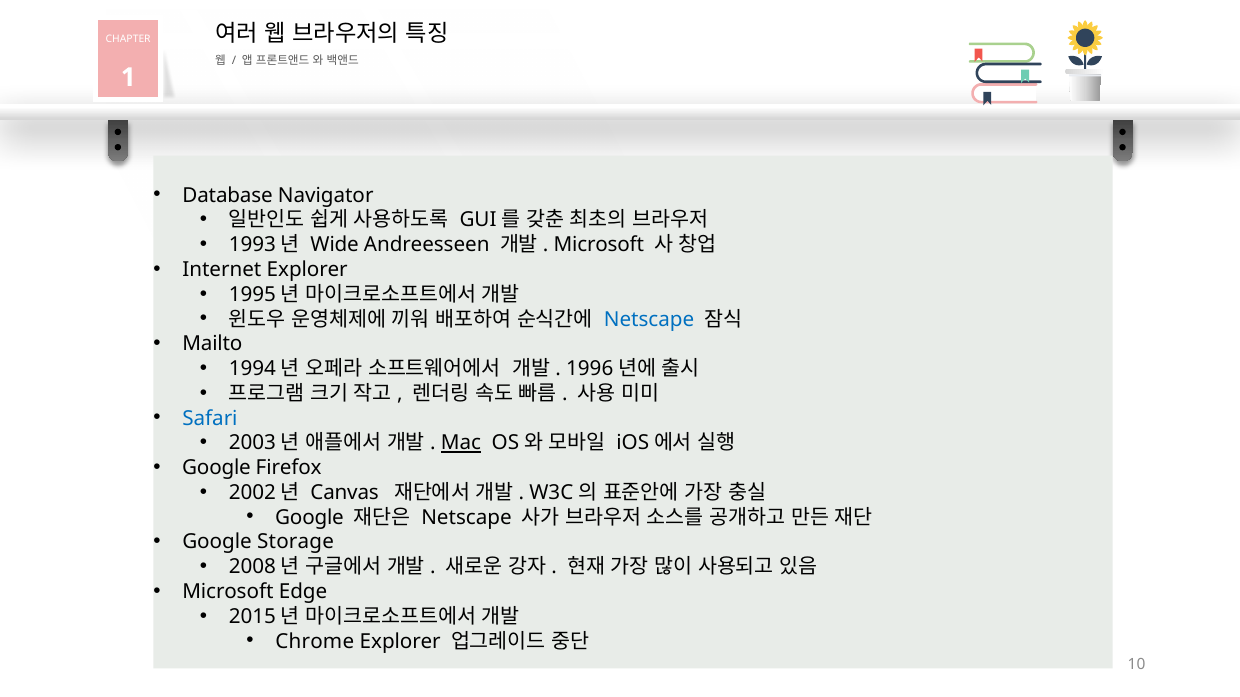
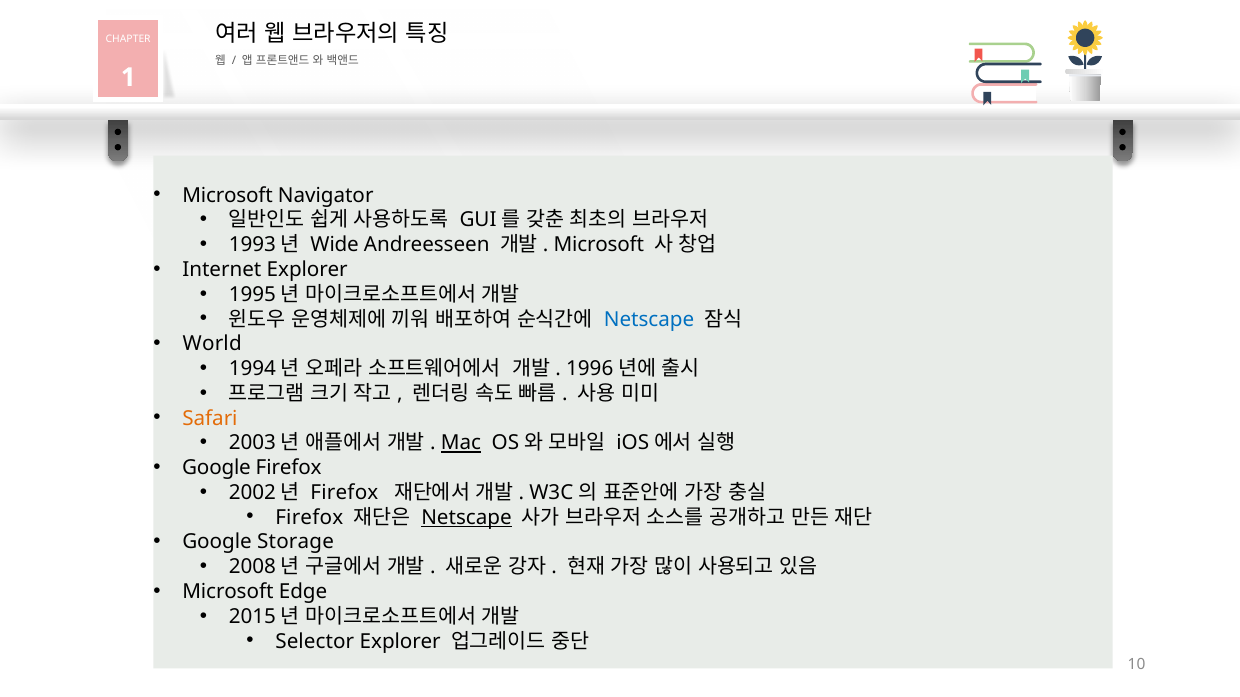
Database at (228, 196): Database -> Microsoft
Mailto: Mailto -> World
Safari colour: blue -> orange
Canvas at (345, 493): Canvas -> Firefox
Google at (309, 518): Google -> Firefox
Netscape at (466, 518) underline: none -> present
Chrome: Chrome -> Selector
